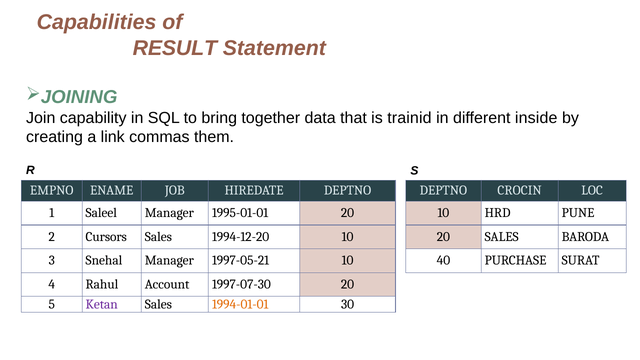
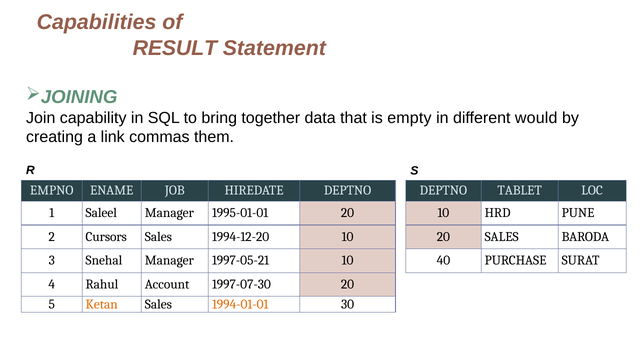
trainid: trainid -> empty
inside: inside -> would
CROCIN: CROCIN -> TABLET
Ketan colour: purple -> orange
